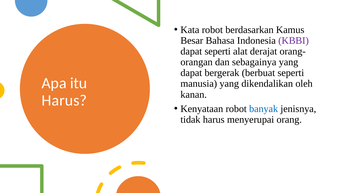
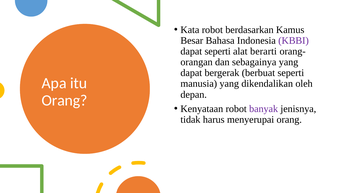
derajat: derajat -> berarti
kanan: kanan -> depan
Harus at (64, 100): Harus -> Orang
banyak colour: blue -> purple
